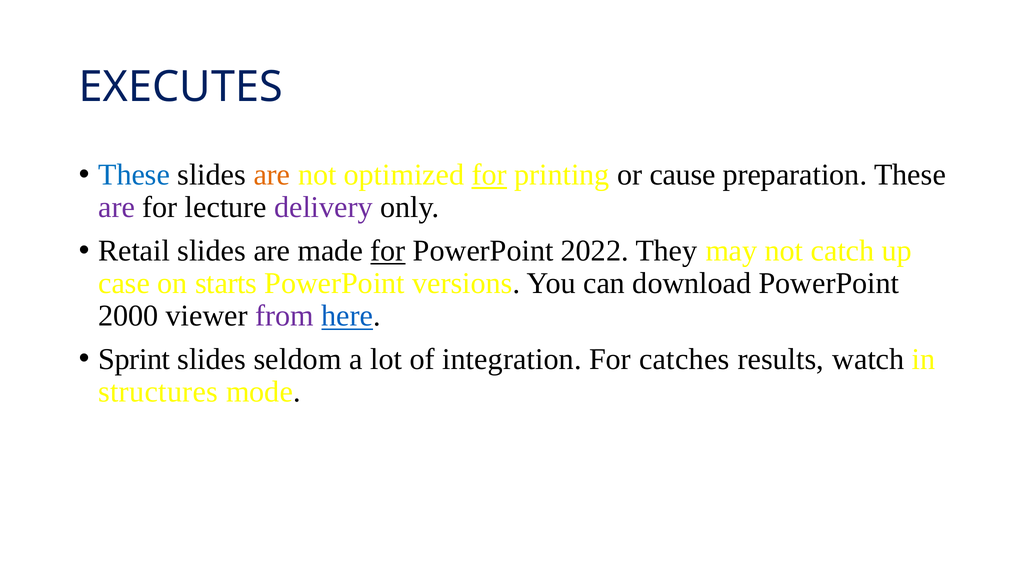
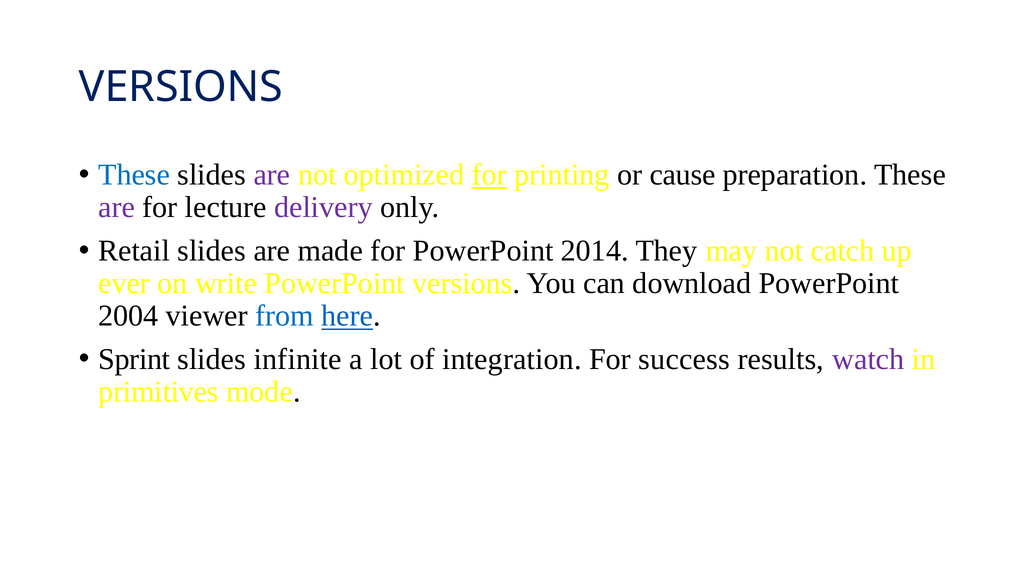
EXECUTES at (181, 87): EXECUTES -> VERSIONS
are at (272, 175) colour: orange -> purple
for at (388, 251) underline: present -> none
2022: 2022 -> 2014
case: case -> ever
starts: starts -> write
2000: 2000 -> 2004
from colour: purple -> blue
seldom: seldom -> infinite
catches: catches -> success
watch colour: black -> purple
structures: structures -> primitives
